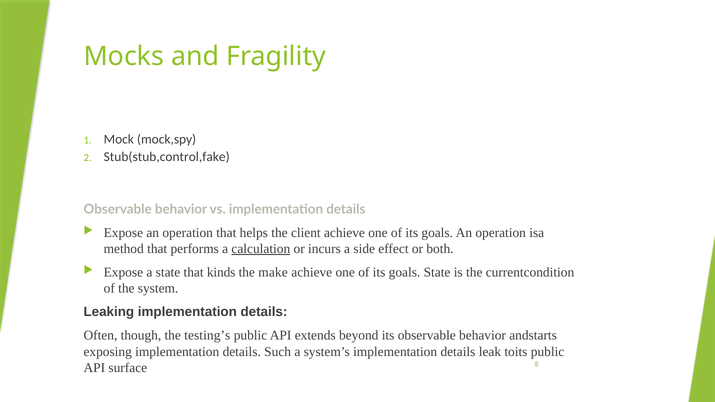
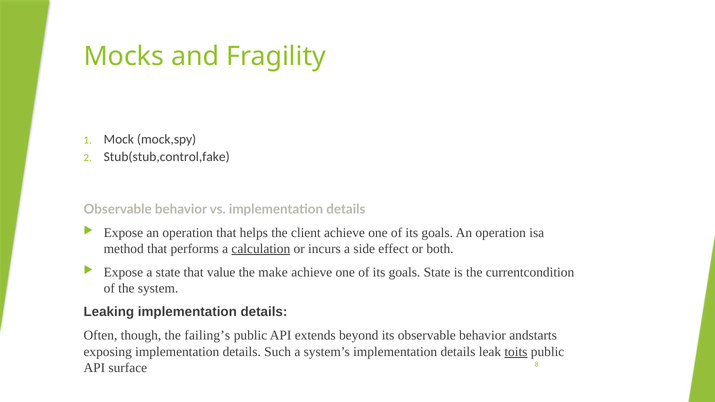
kinds: kinds -> value
testing’s: testing’s -> failing’s
toits underline: none -> present
